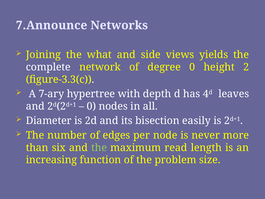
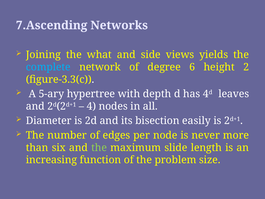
7.Announce: 7.Announce -> 7.Ascending
complete colour: white -> light blue
degree 0: 0 -> 6
7-ary: 7-ary -> 5-ary
0 at (91, 106): 0 -> 4
read: read -> slide
